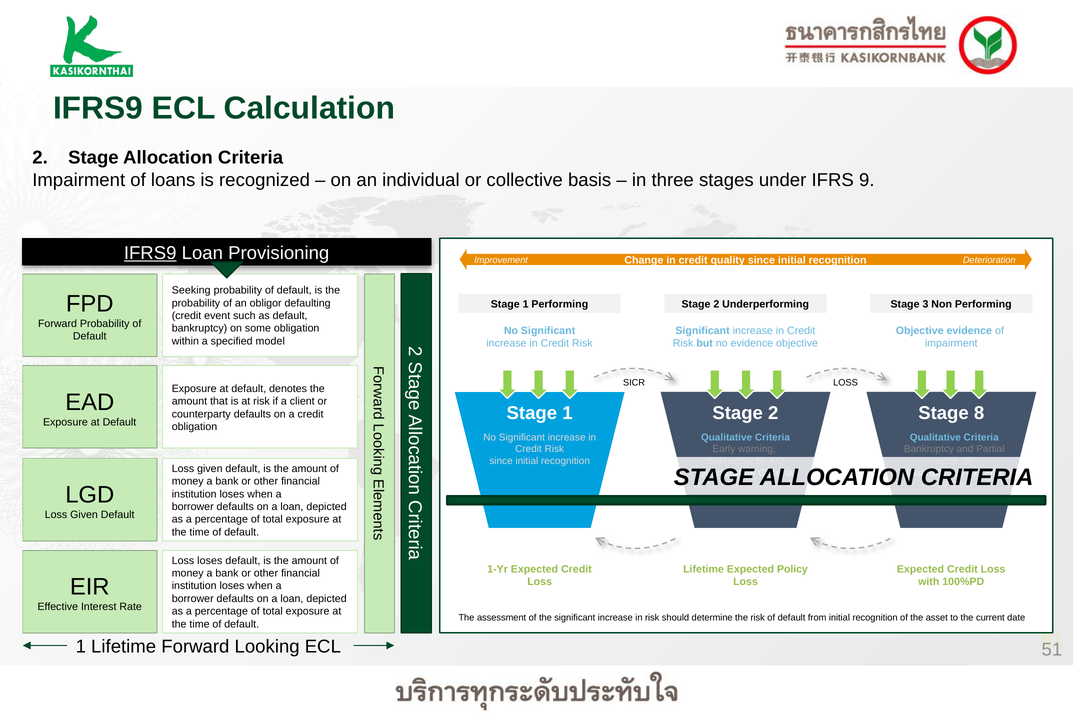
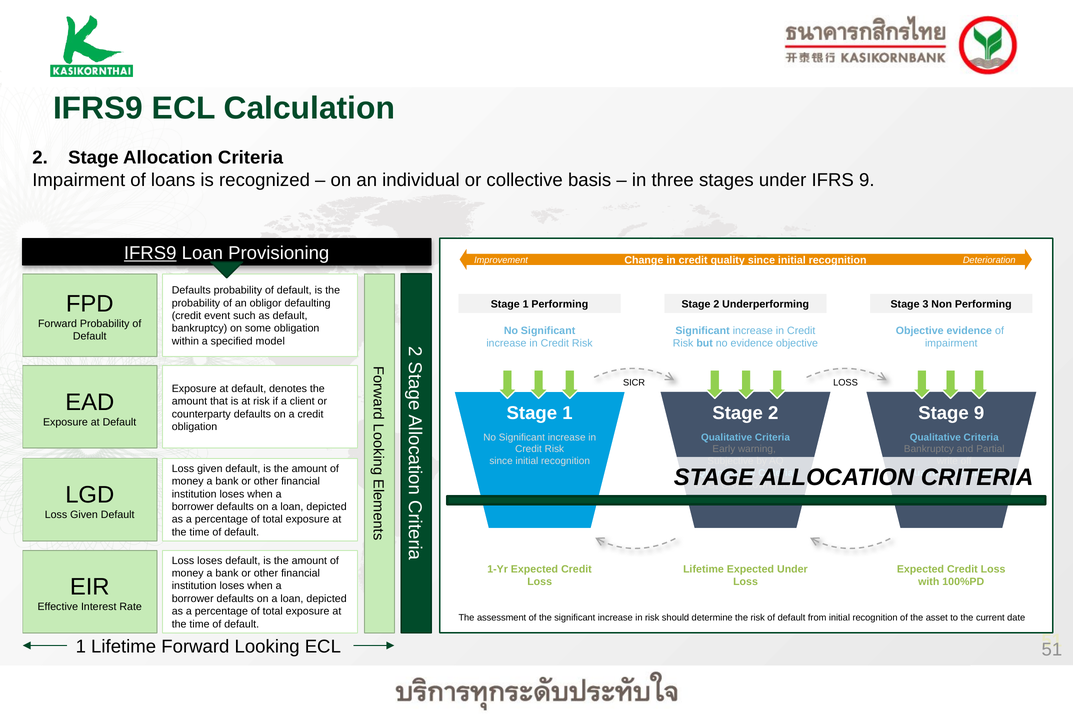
Seeking at (191, 291): Seeking -> Defaults
Stage 8: 8 -> 9
Expected Policy: Policy -> Under
